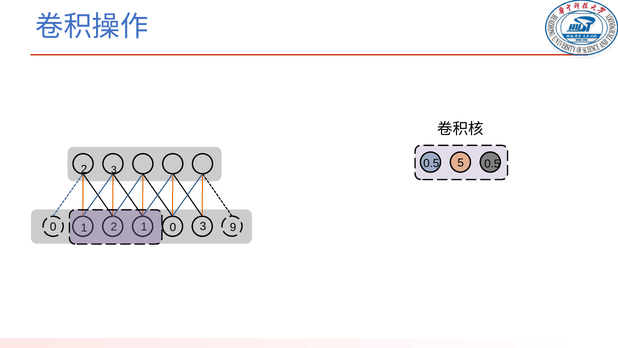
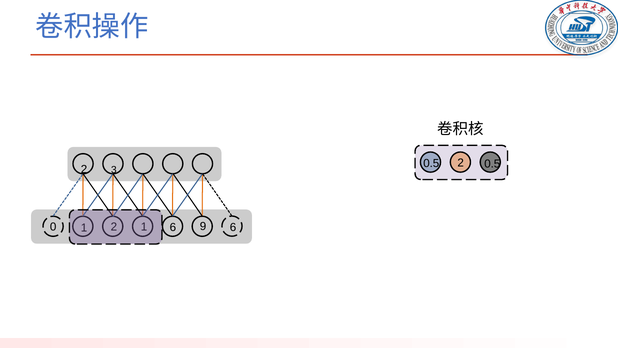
0.5 5: 5 -> 2
9 at (233, 227): 9 -> 6
3 at (203, 226): 3 -> 9
0 at (173, 227): 0 -> 6
